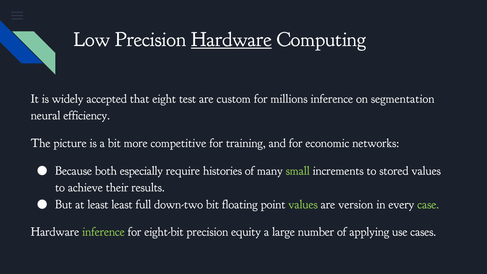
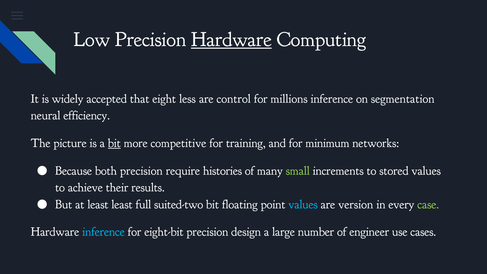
test: test -> less
custom: custom -> control
bit at (114, 143) underline: none -> present
economic: economic -> minimum
both especially: especially -> precision
down-two: down-two -> suited-two
values at (303, 204) colour: light green -> light blue
inference at (103, 232) colour: light green -> light blue
equity: equity -> design
applying: applying -> engineer
